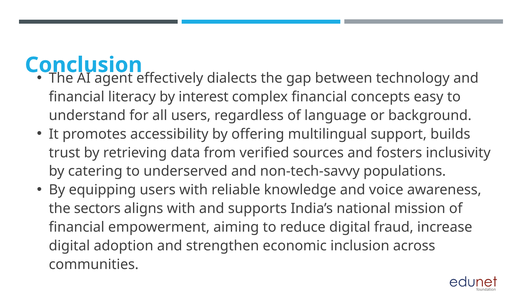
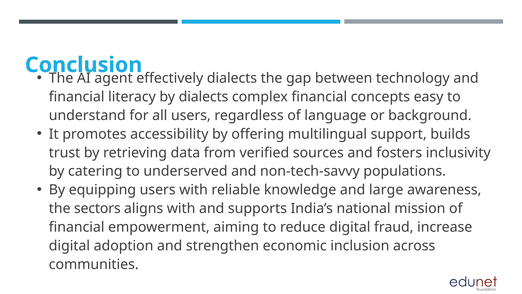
by interest: interest -> dialects
voice: voice -> large
